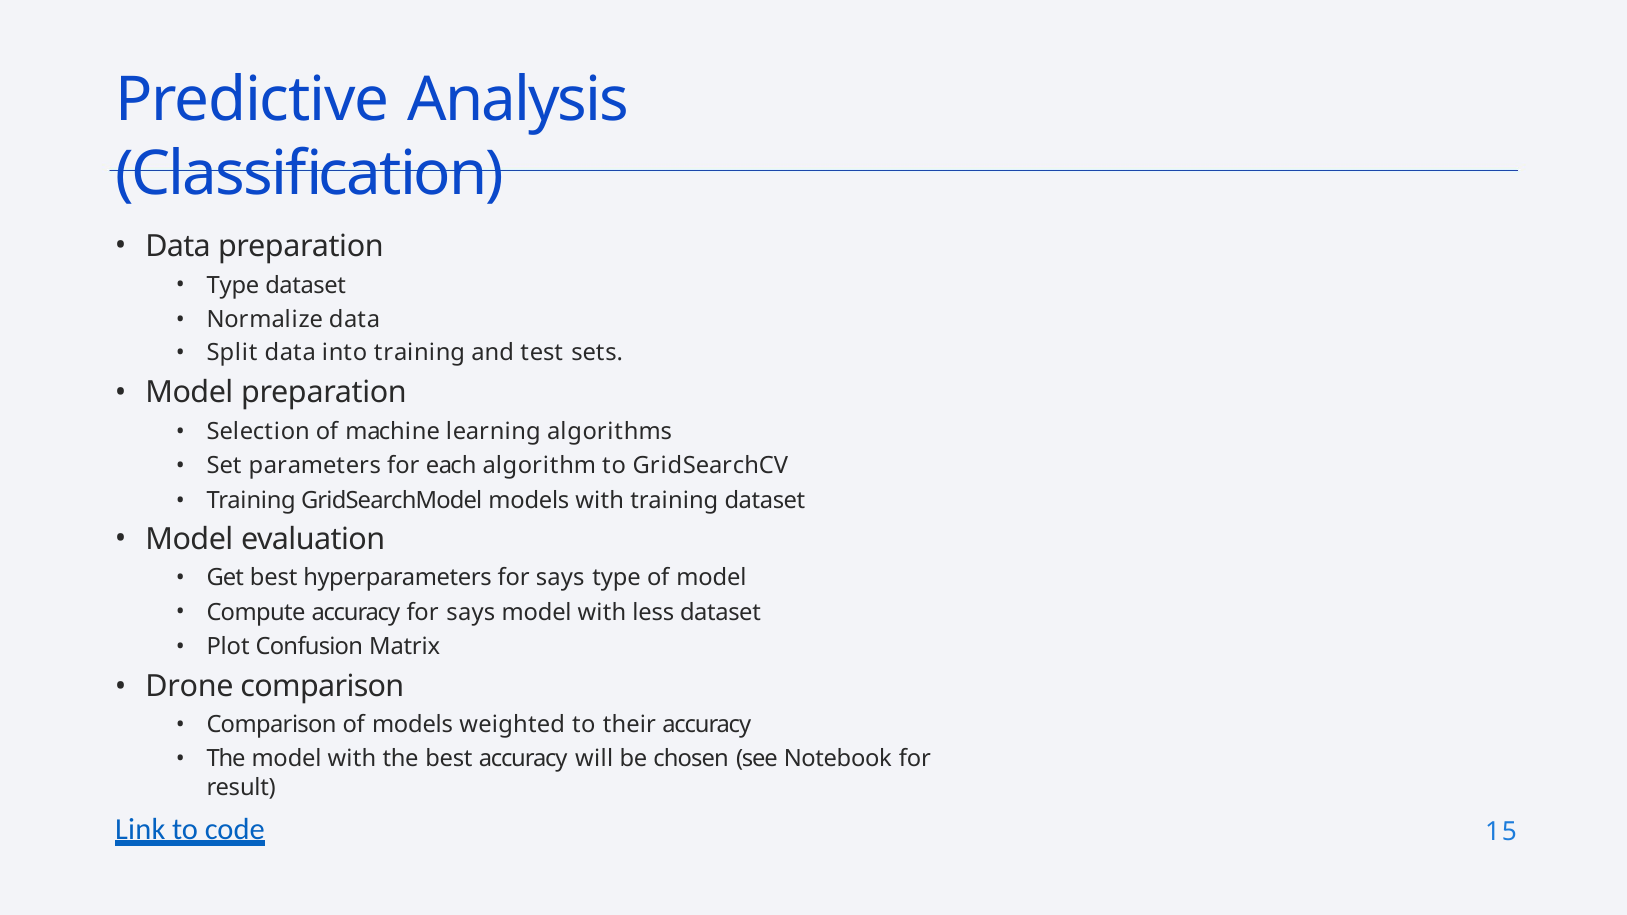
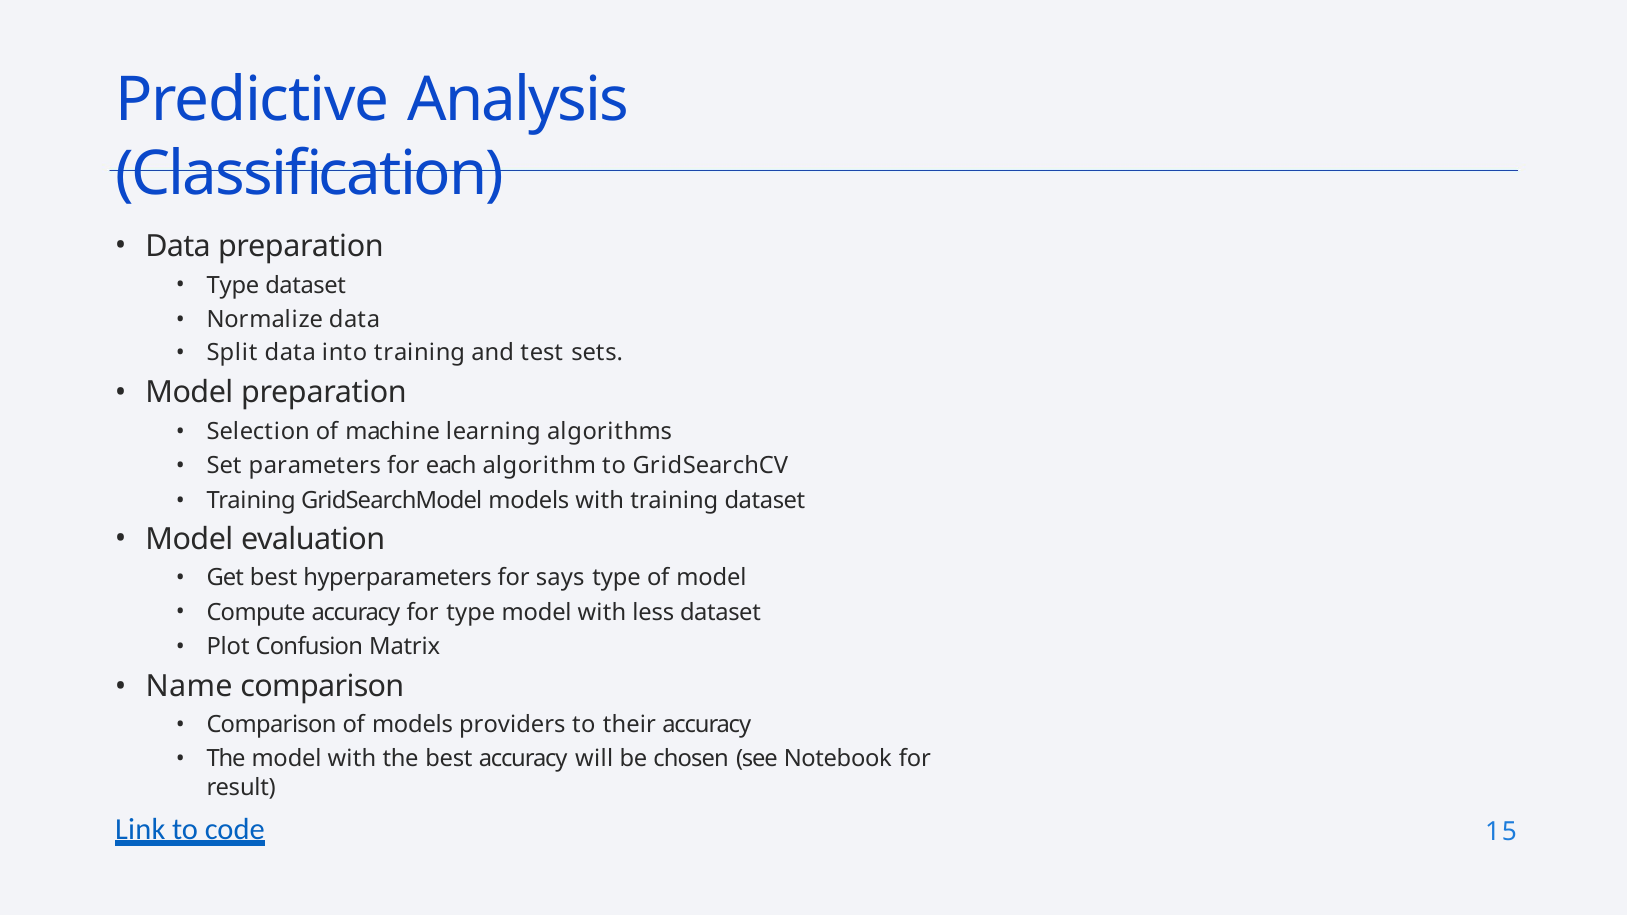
accuracy for says: says -> type
Drone: Drone -> Name
weighted: weighted -> providers
